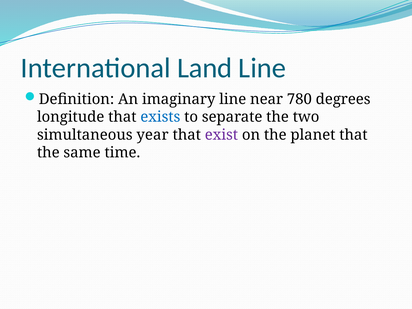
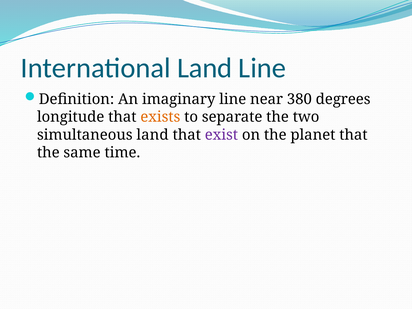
780: 780 -> 380
exists colour: blue -> orange
simultaneous year: year -> land
